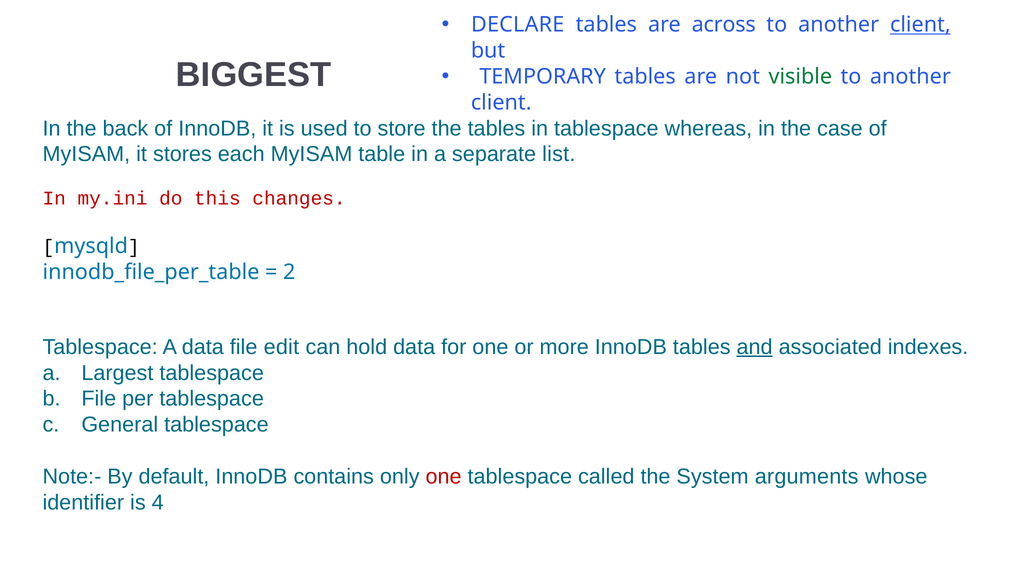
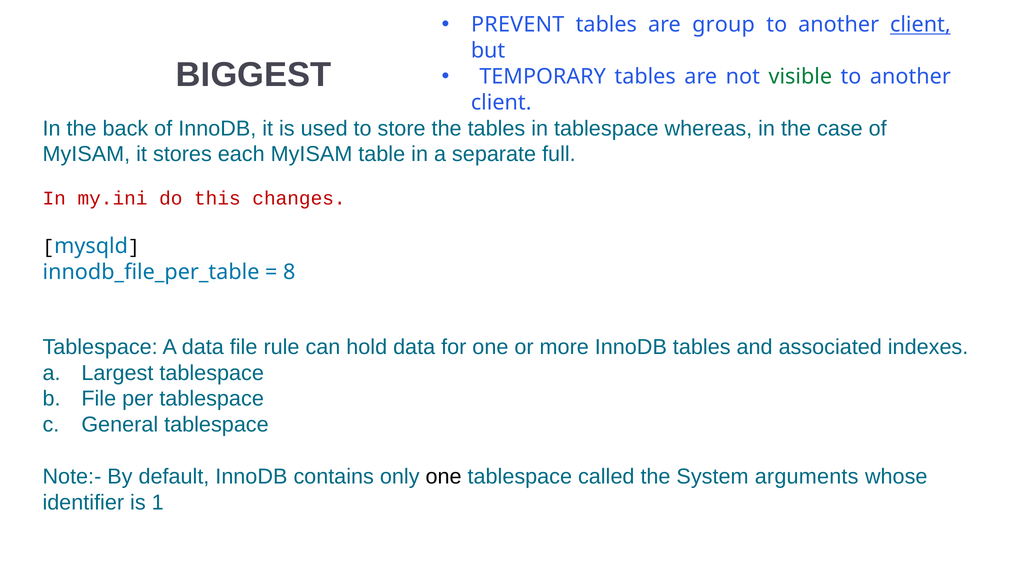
DECLARE: DECLARE -> PREVENT
across: across -> group
list: list -> full
2: 2 -> 8
edit: edit -> rule
and underline: present -> none
one at (444, 476) colour: red -> black
4: 4 -> 1
